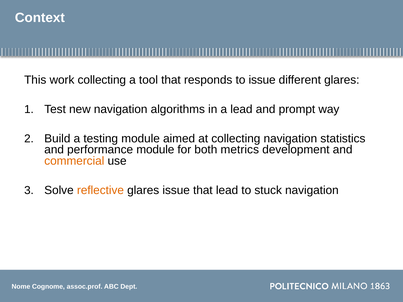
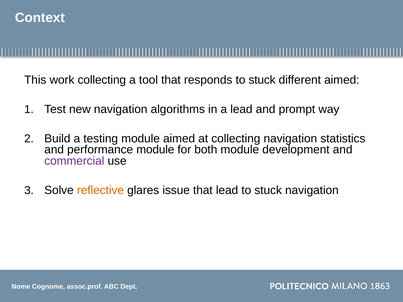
responds to issue: issue -> stuck
different glares: glares -> aimed
both metrics: metrics -> module
commercial colour: orange -> purple
